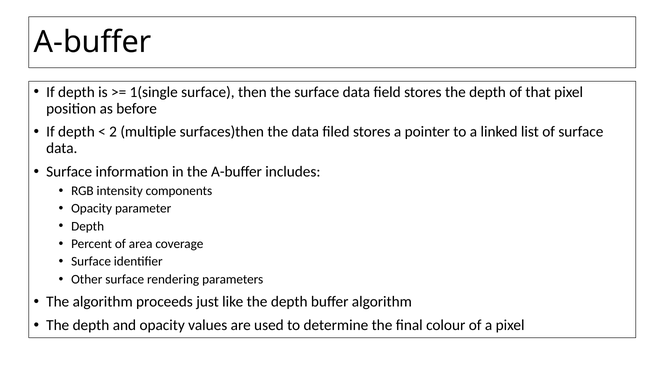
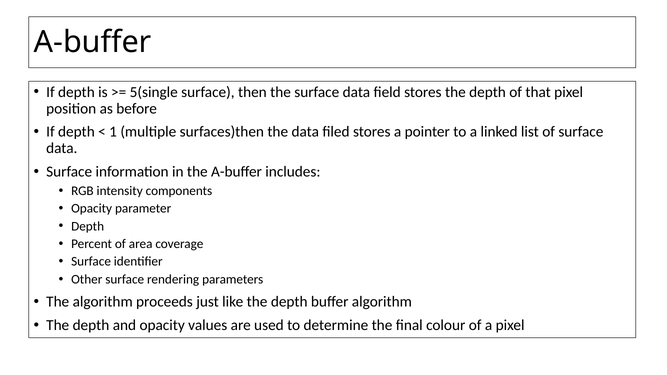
1(single: 1(single -> 5(single
2: 2 -> 1
